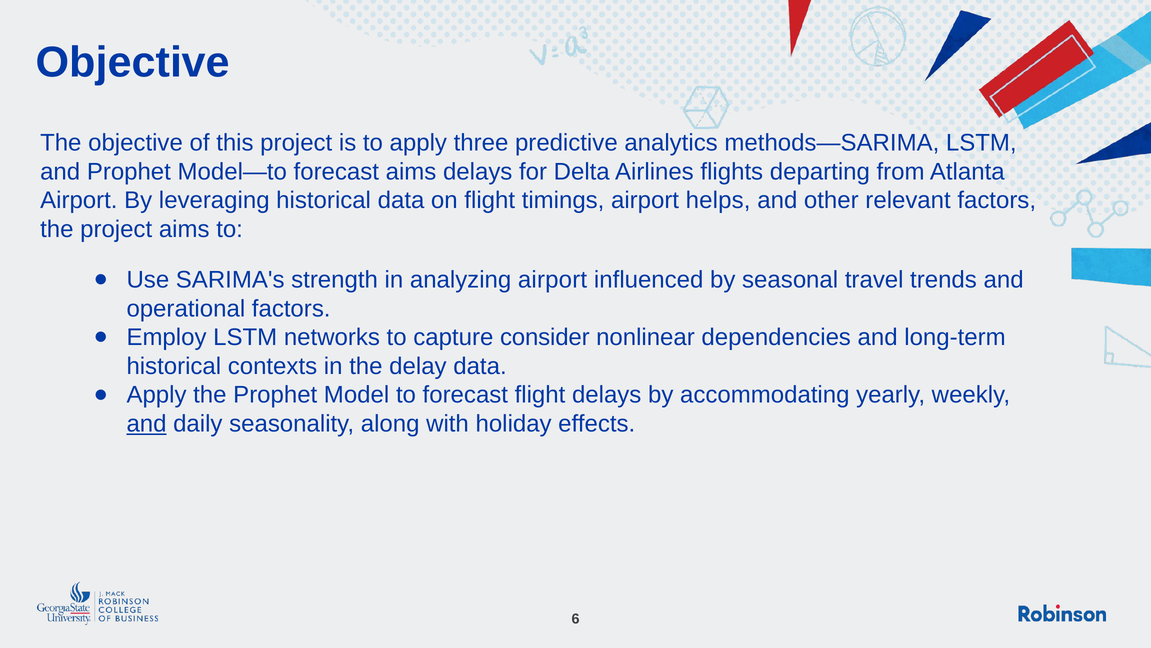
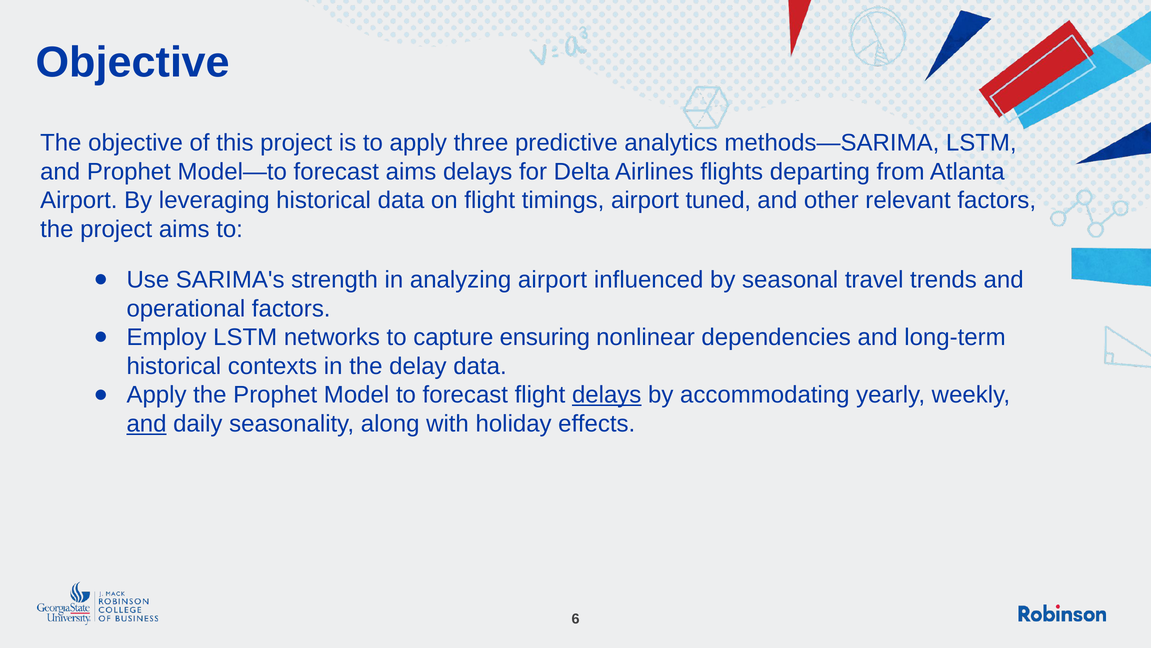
helps: helps -> tuned
consider: consider -> ensuring
delays at (607, 395) underline: none -> present
